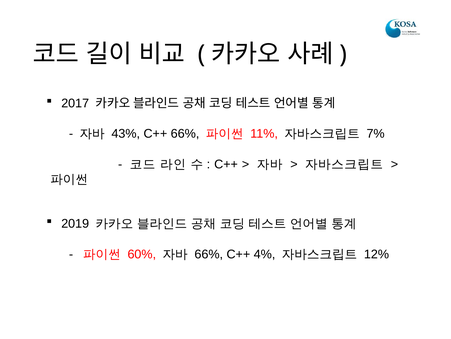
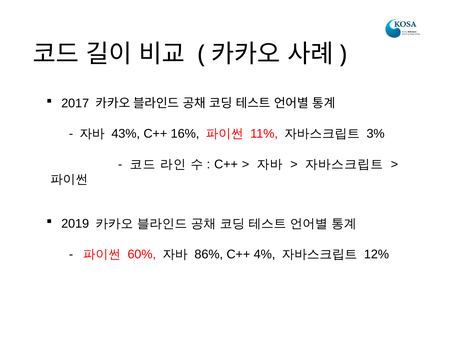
C++ 66%: 66% -> 16%
7%: 7% -> 3%
66% at (209, 254): 66% -> 86%
